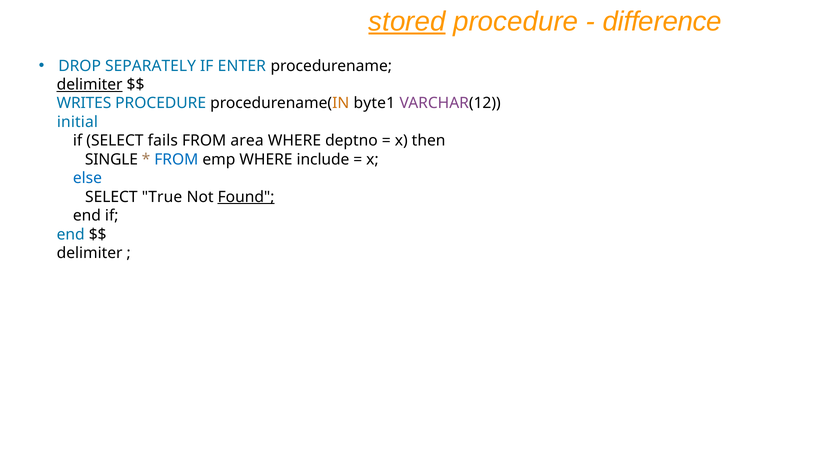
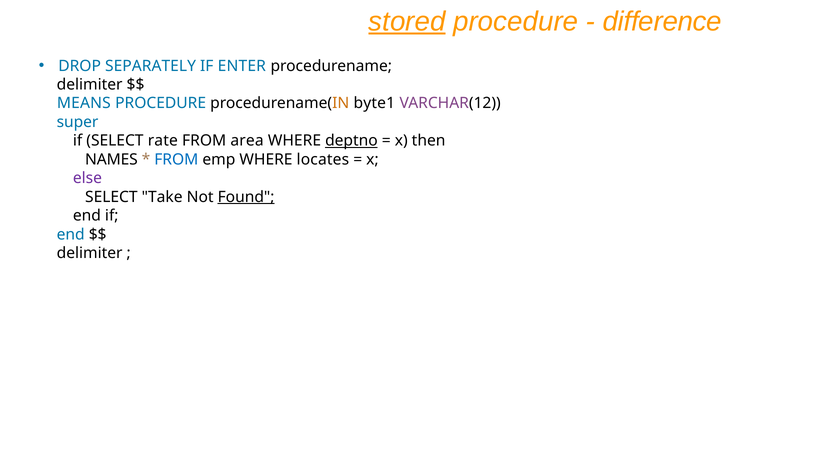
delimiter at (90, 85) underline: present -> none
WRITES: WRITES -> MEANS
initial: initial -> super
fails: fails -> rate
deptno underline: none -> present
SINGLE: SINGLE -> NAMES
include: include -> locates
else colour: blue -> purple
True: True -> Take
